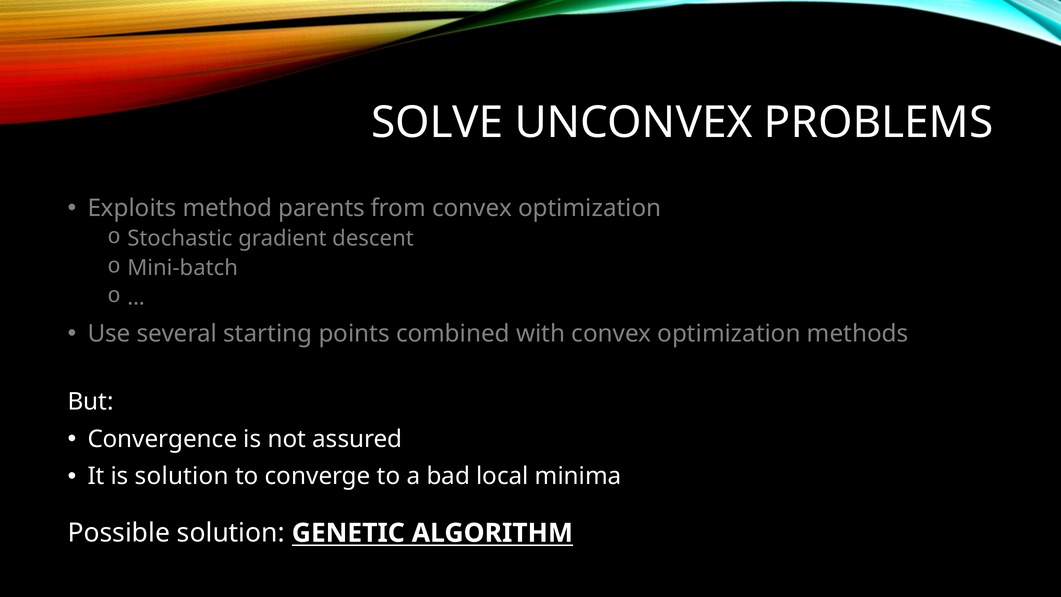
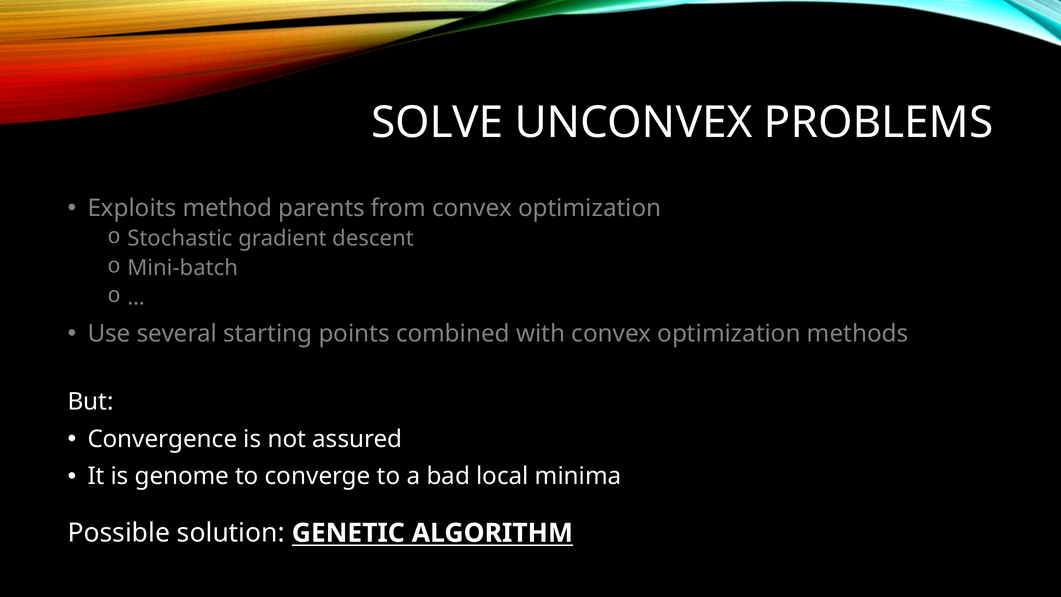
is solution: solution -> genome
